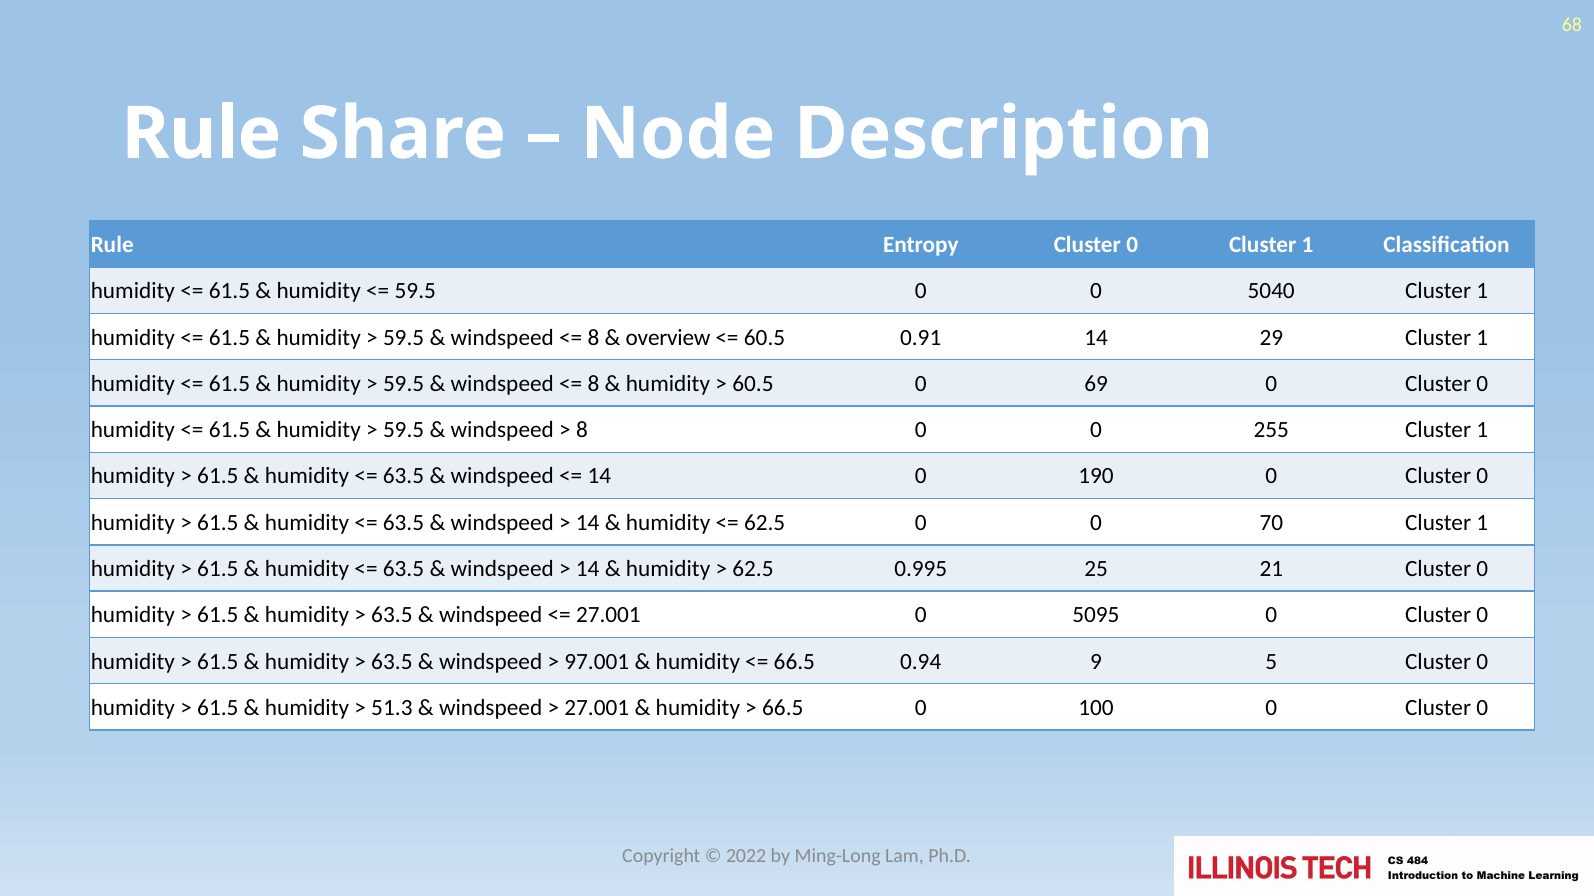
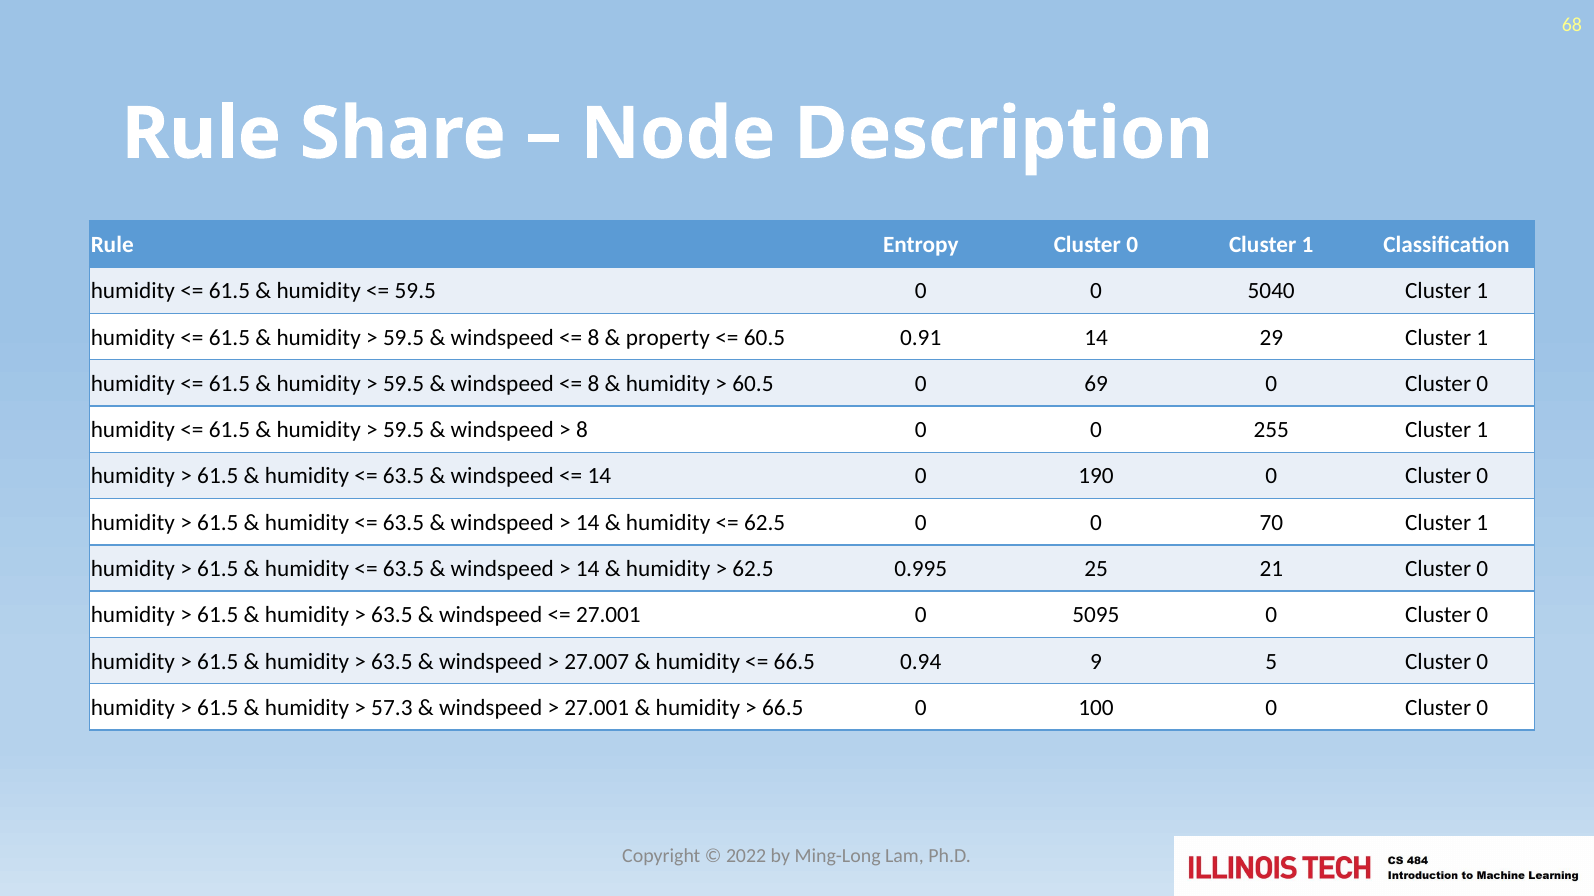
overview: overview -> property
97.001: 97.001 -> 27.007
51.3: 51.3 -> 57.3
